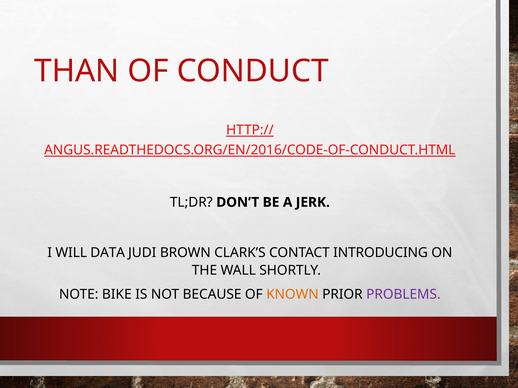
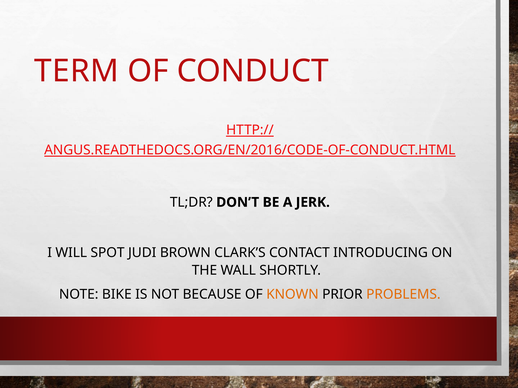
THAN: THAN -> TERM
DATA: DATA -> SPOT
PROBLEMS colour: purple -> orange
